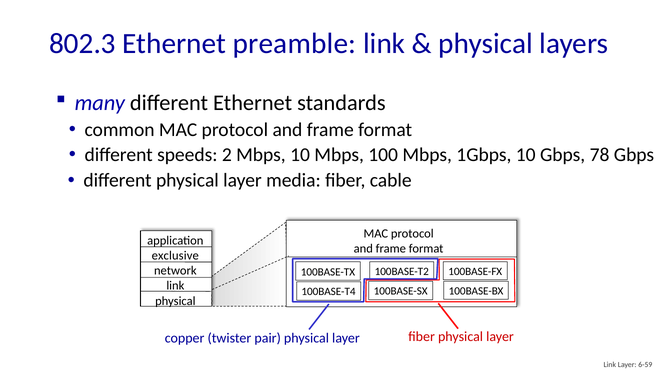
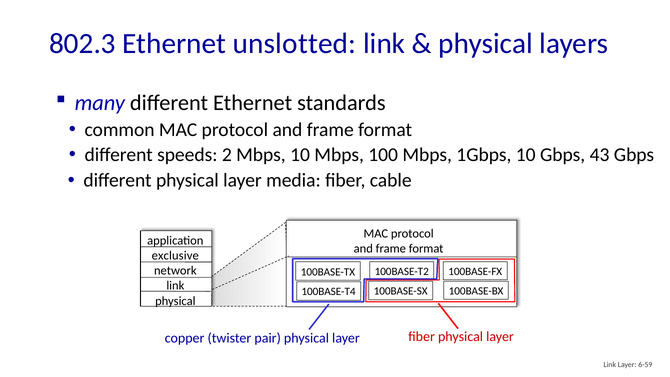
preamble: preamble -> unslotted
78: 78 -> 43
